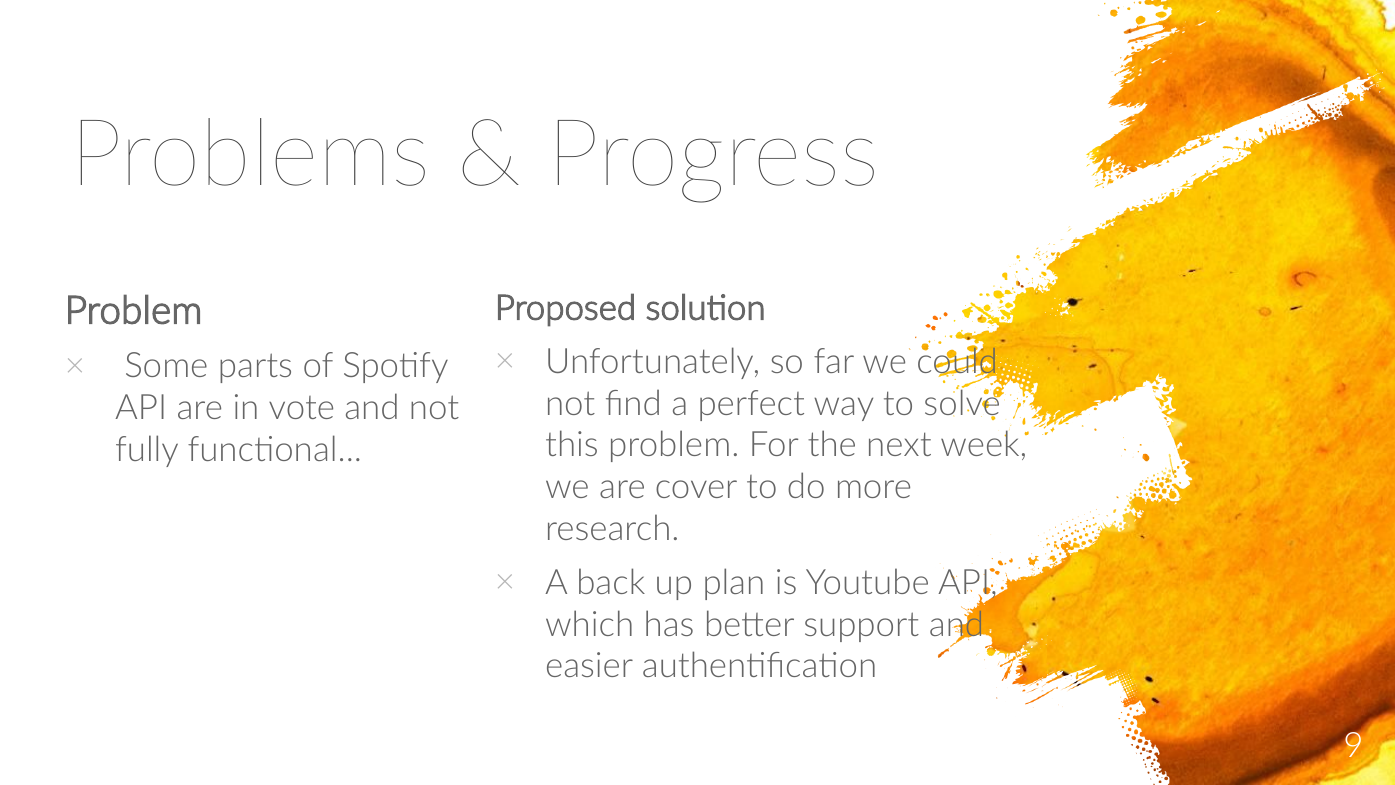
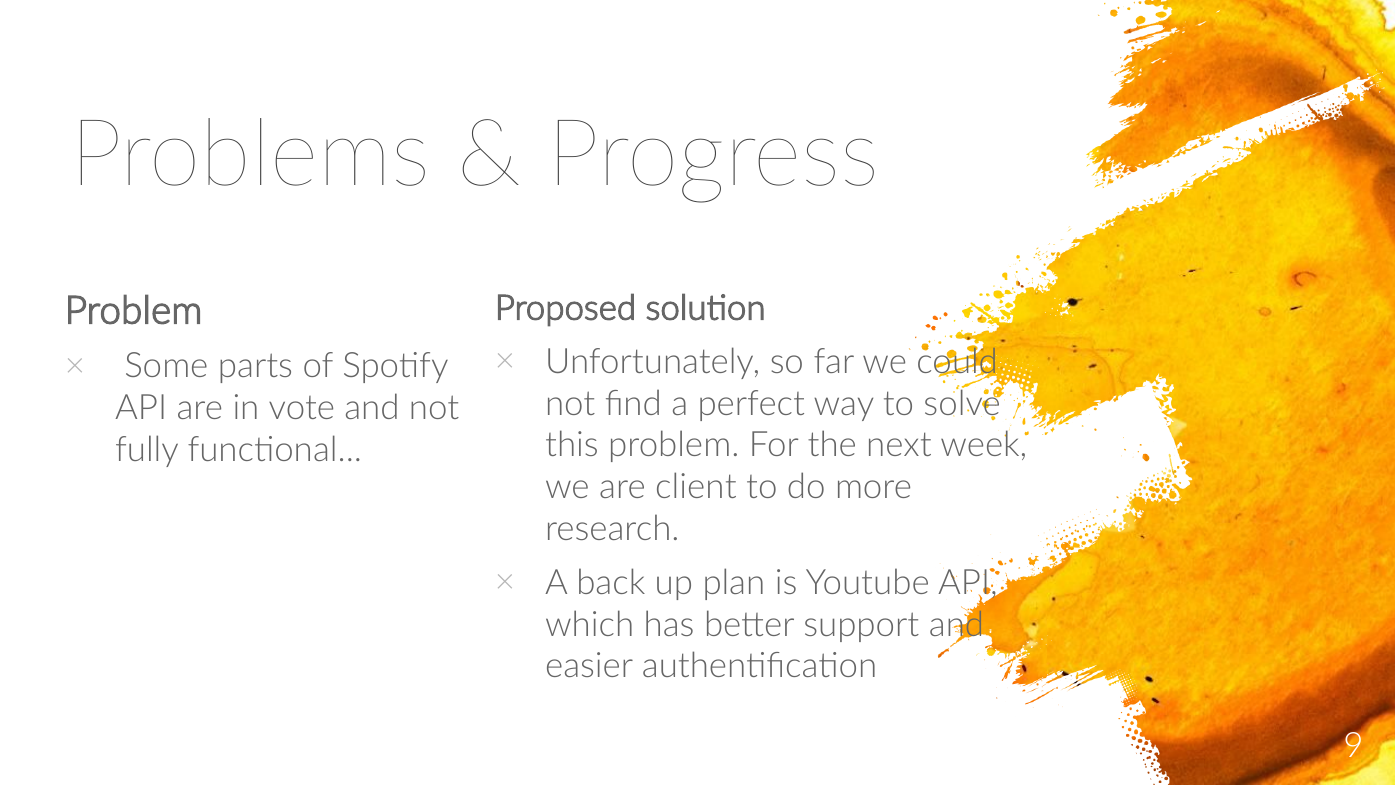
cover: cover -> client
